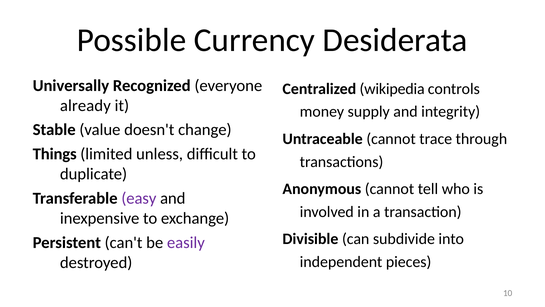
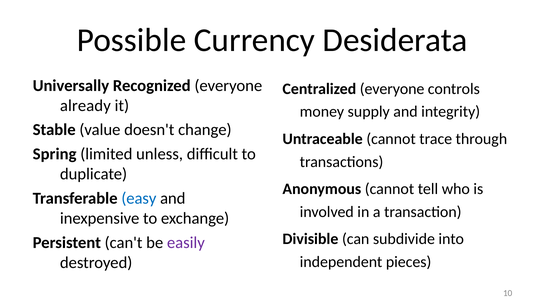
Centralized wikipedia: wikipedia -> everyone
Things: Things -> Spring
easy colour: purple -> blue
